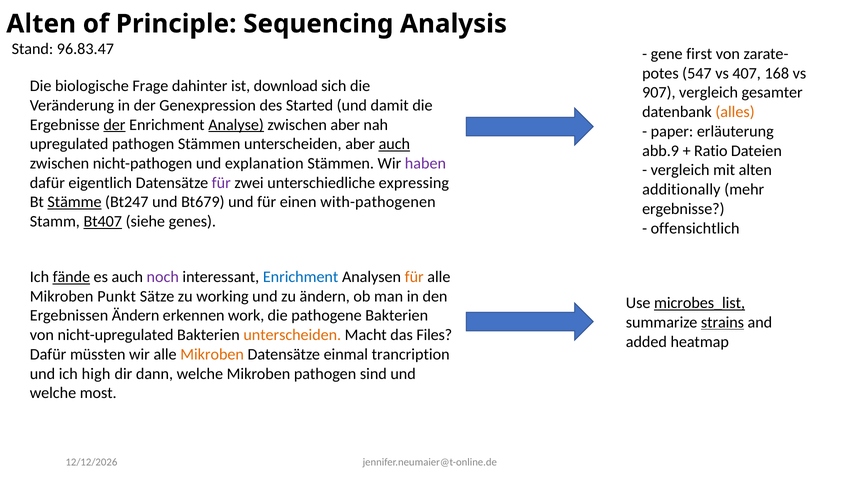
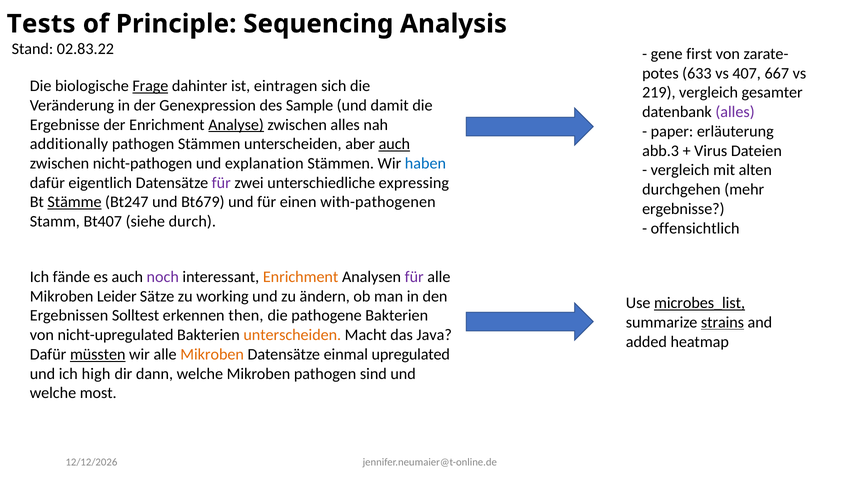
Alten at (41, 24): Alten -> Tests
96.83.47: 96.83.47 -> 02.83.22
547: 547 -> 633
168: 168 -> 667
Frage underline: none -> present
download: download -> eintragen
907: 907 -> 219
Started: Started -> Sample
alles at (735, 112) colour: orange -> purple
der at (114, 125) underline: present -> none
zwischen aber: aber -> alles
upregulated: upregulated -> additionally
abb.9: abb.9 -> abb.3
Ratio: Ratio -> Virus
haben colour: purple -> blue
additionally: additionally -> durchgehen
Bt407 underline: present -> none
genes: genes -> durch
fände underline: present -> none
Enrichment at (301, 277) colour: blue -> orange
für at (414, 277) colour: orange -> purple
Punkt: Punkt -> Leider
Ergebnissen Ändern: Ändern -> Solltest
work: work -> then
Files: Files -> Java
müssten underline: none -> present
trancription: trancription -> upregulated
